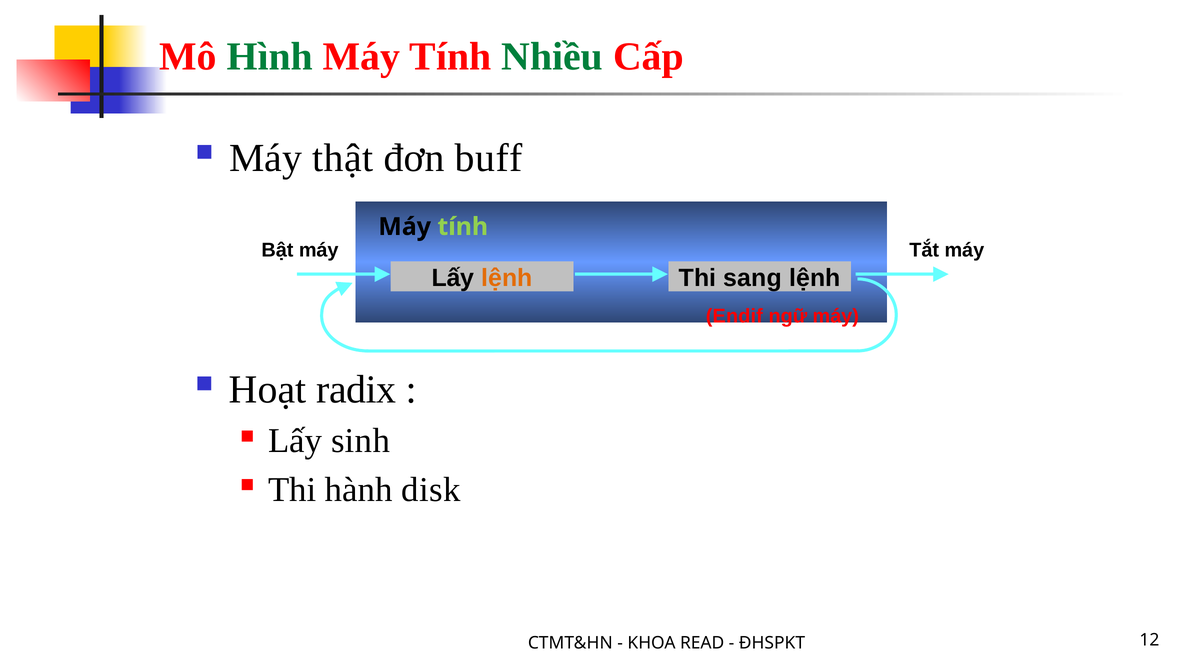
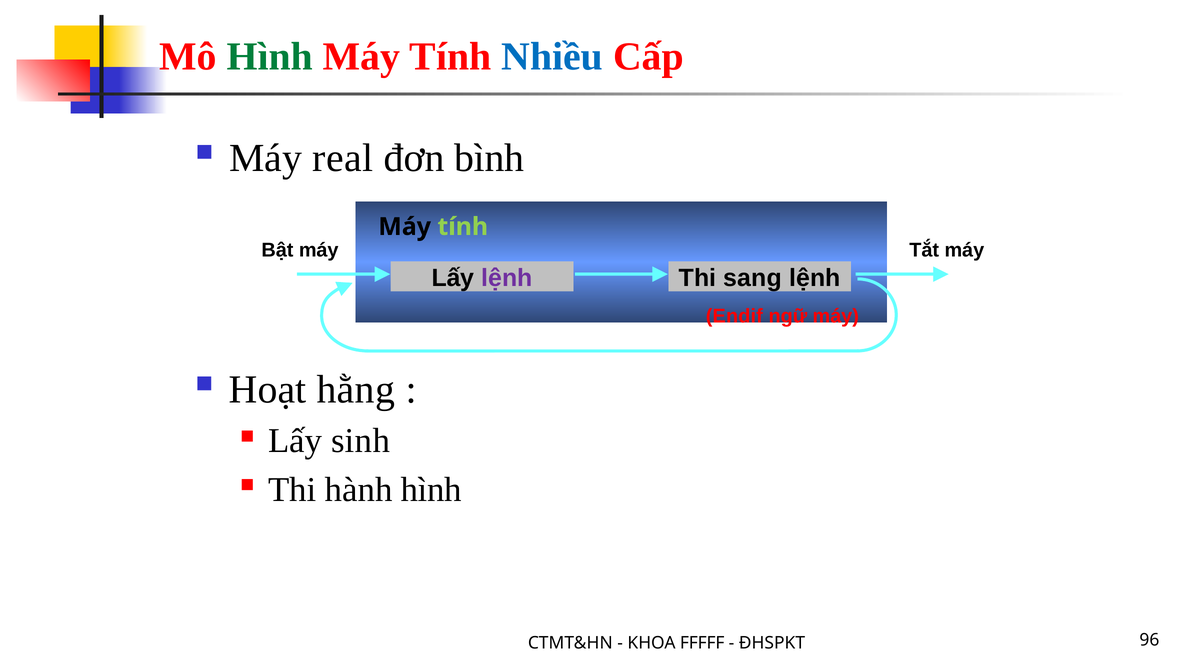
Nhiều colour: green -> blue
thật: thật -> real
buff: buff -> bình
lệnh at (507, 278) colour: orange -> purple
radix: radix -> hằng
hành disk: disk -> hình
READ: READ -> FFFFF
12: 12 -> 96
